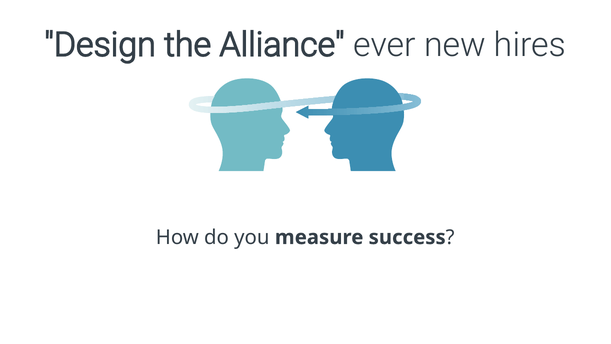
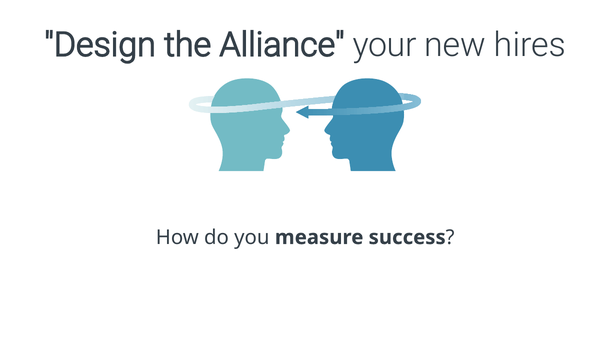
ever: ever -> your
